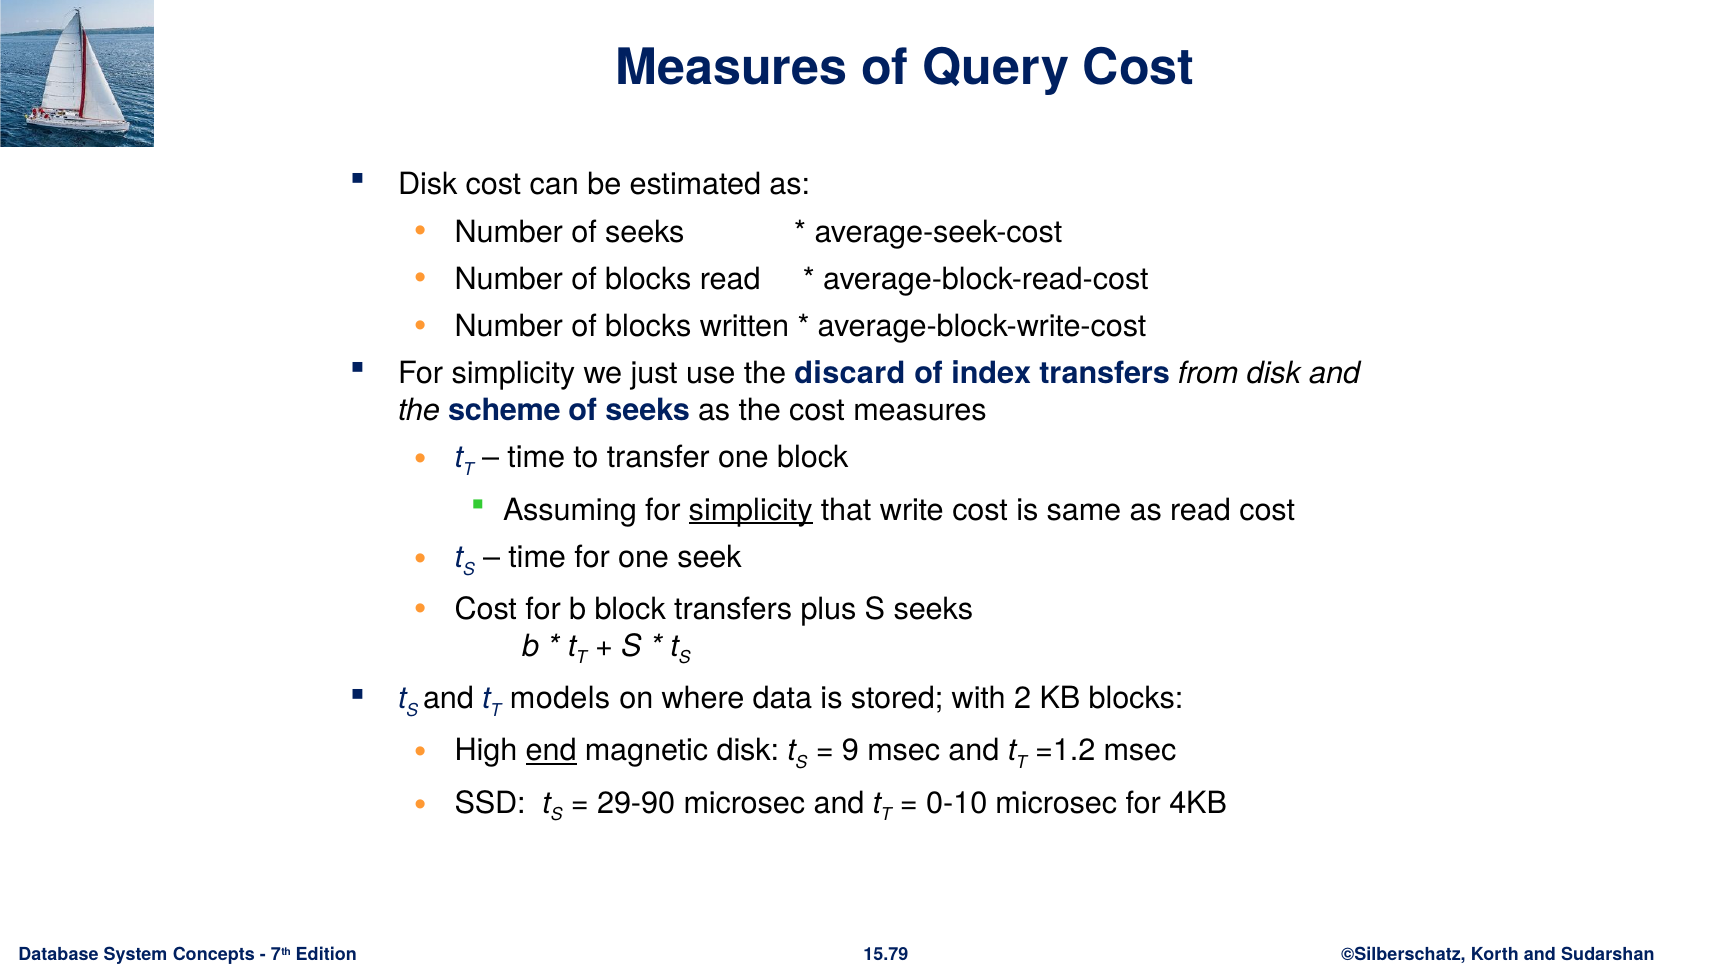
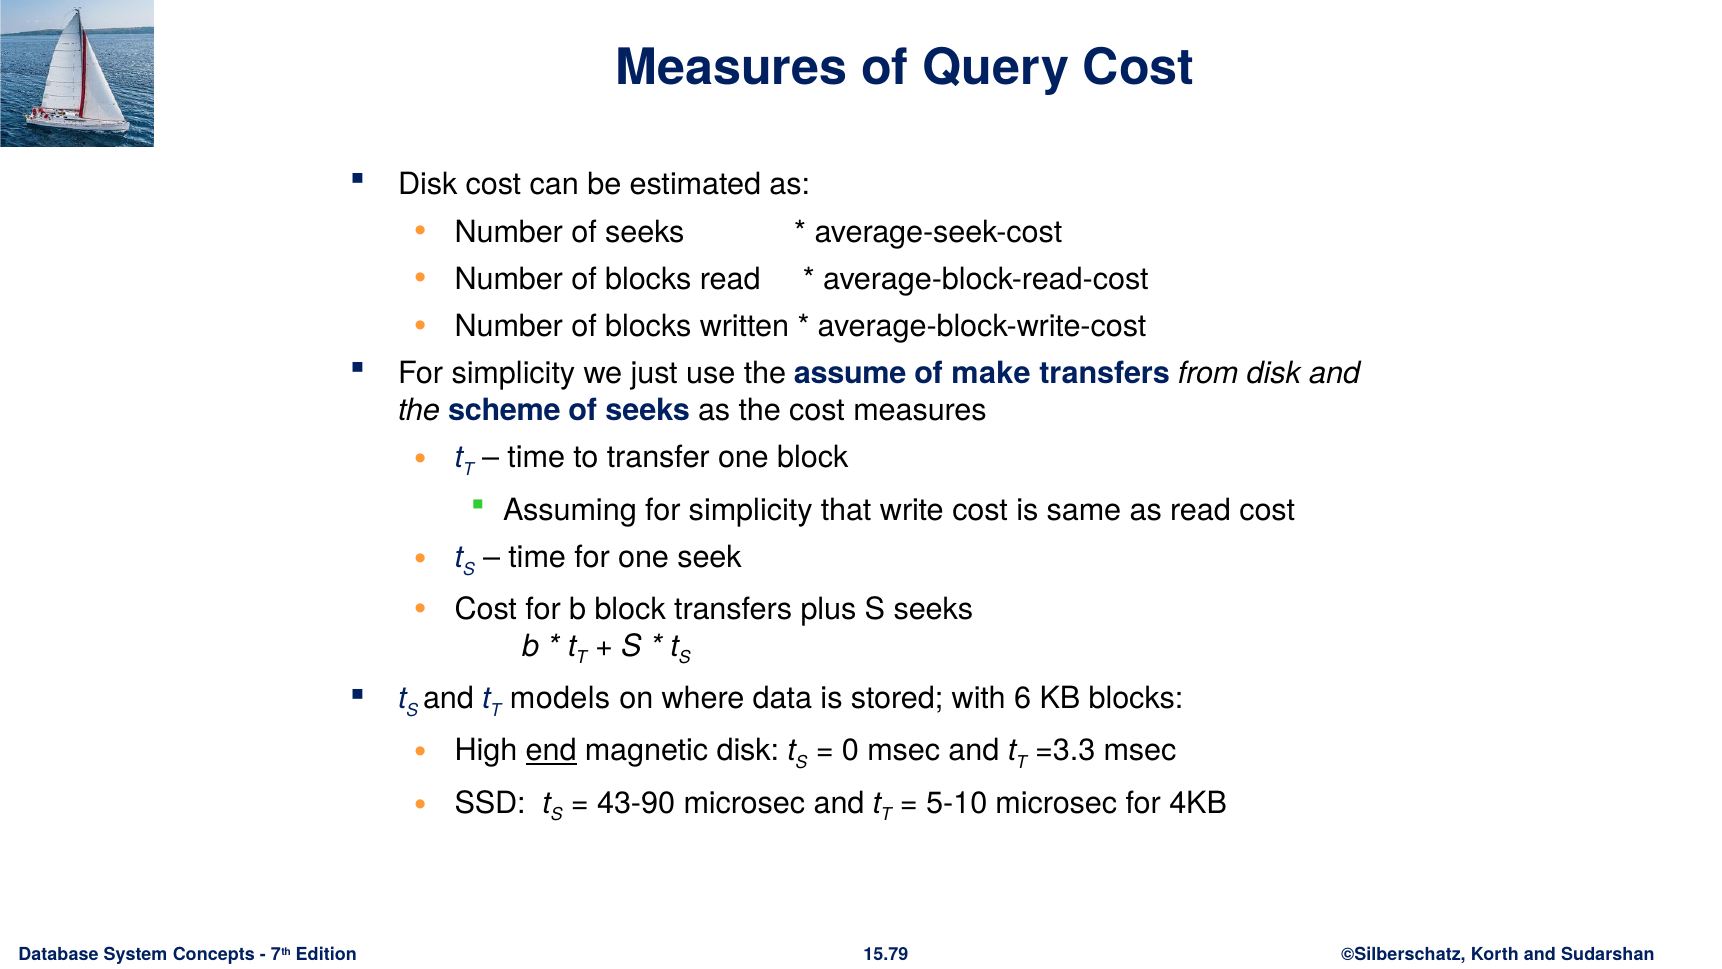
discard: discard -> assume
index: index -> make
simplicity at (751, 510) underline: present -> none
2: 2 -> 6
9: 9 -> 0
=1.2: =1.2 -> =3.3
29-90: 29-90 -> 43-90
0-10: 0-10 -> 5-10
